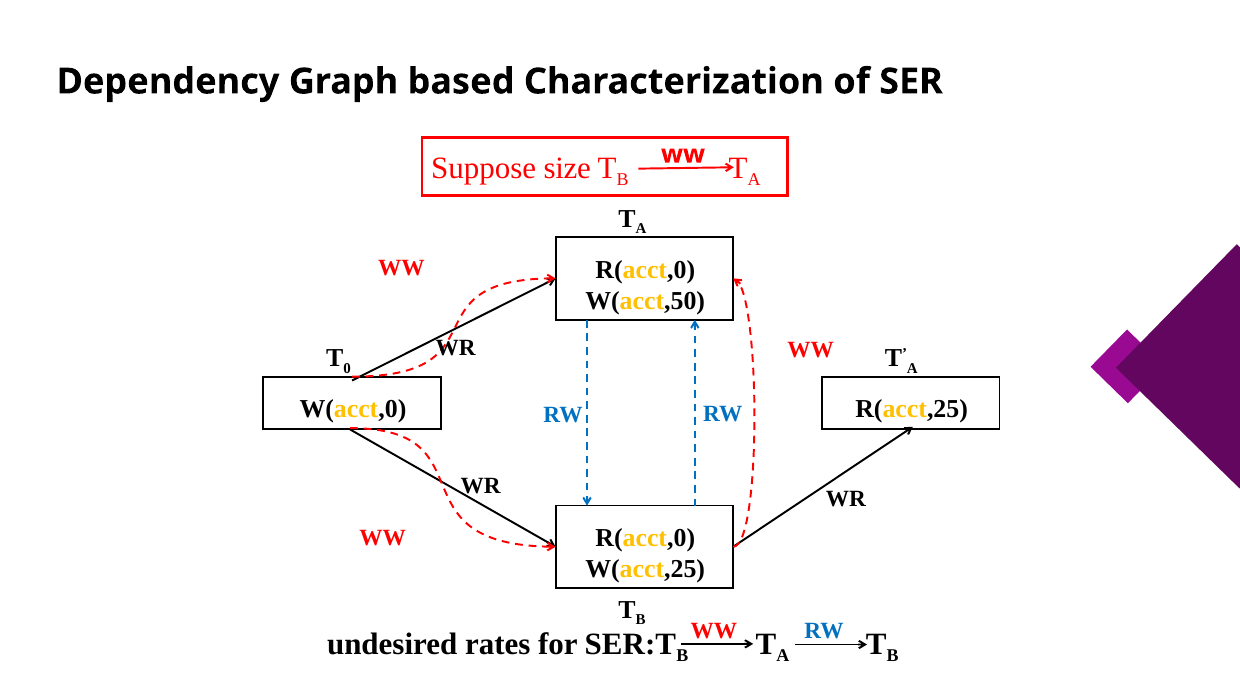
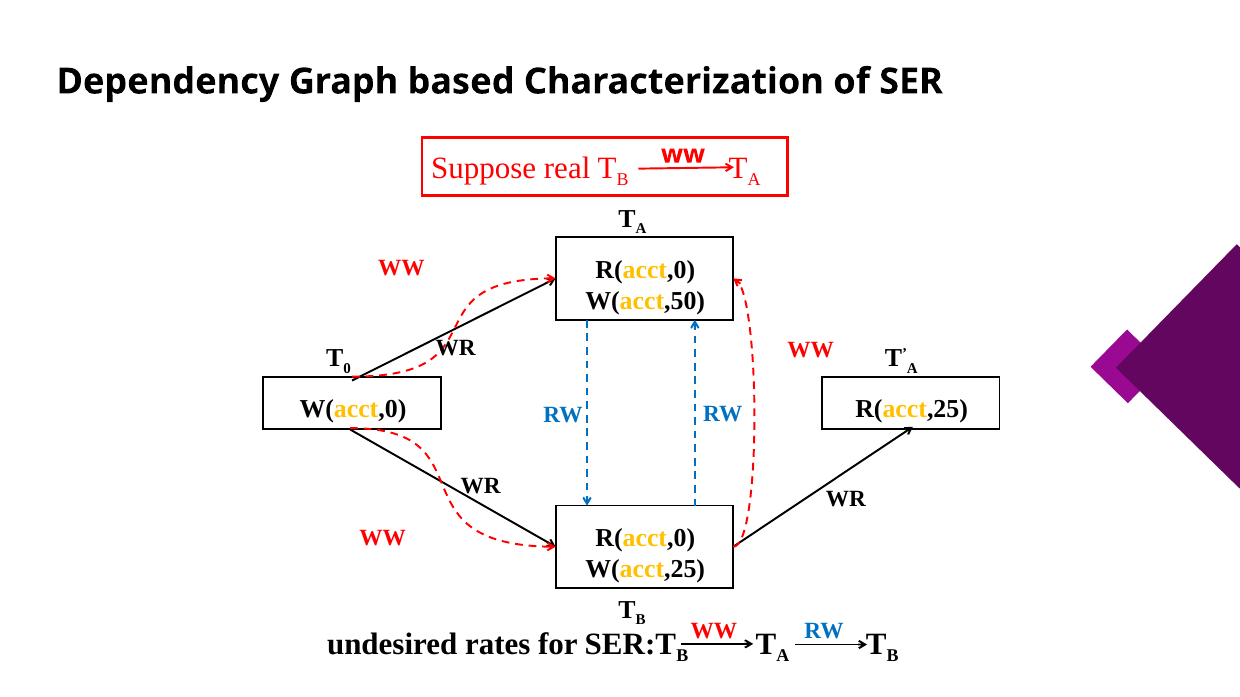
size: size -> real
